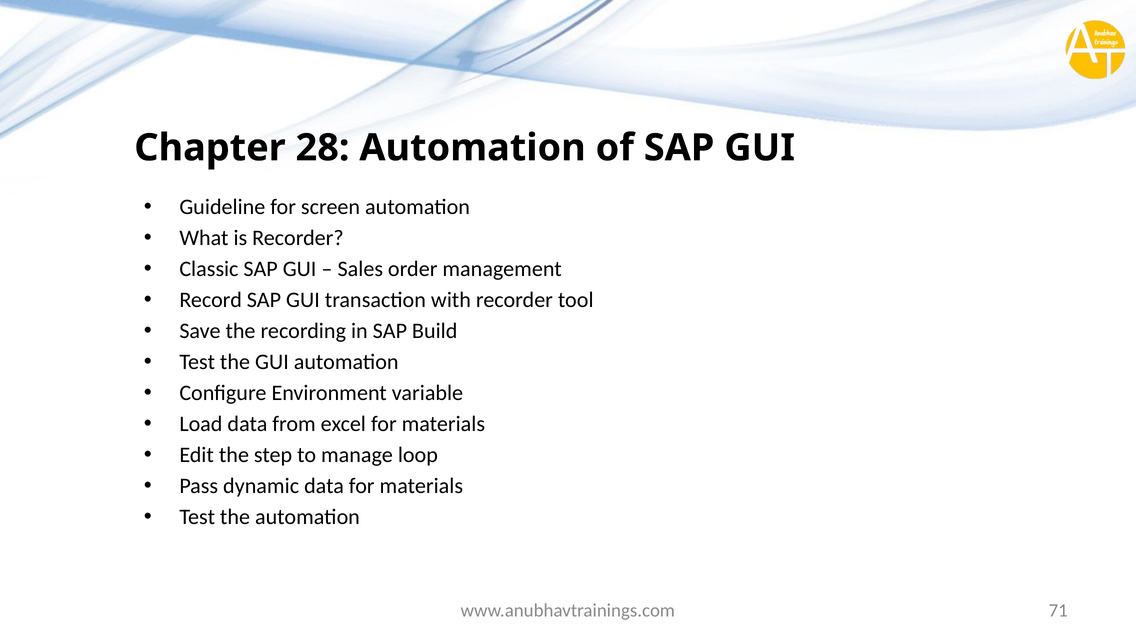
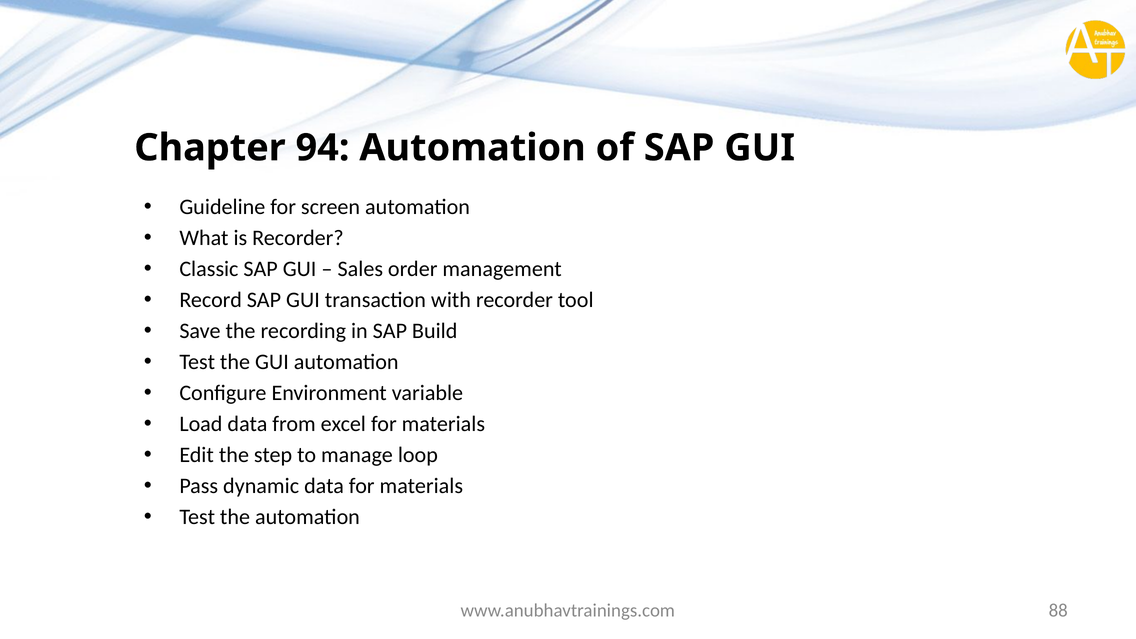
28: 28 -> 94
71: 71 -> 88
